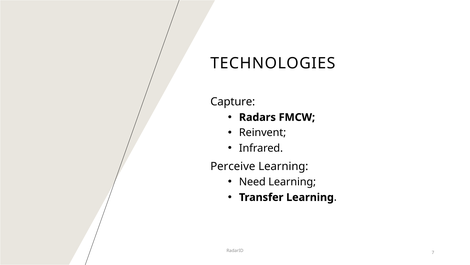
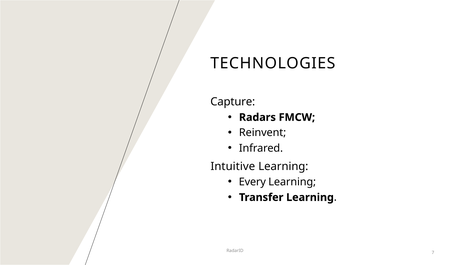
Perceive: Perceive -> Intuitive
Need: Need -> Every
